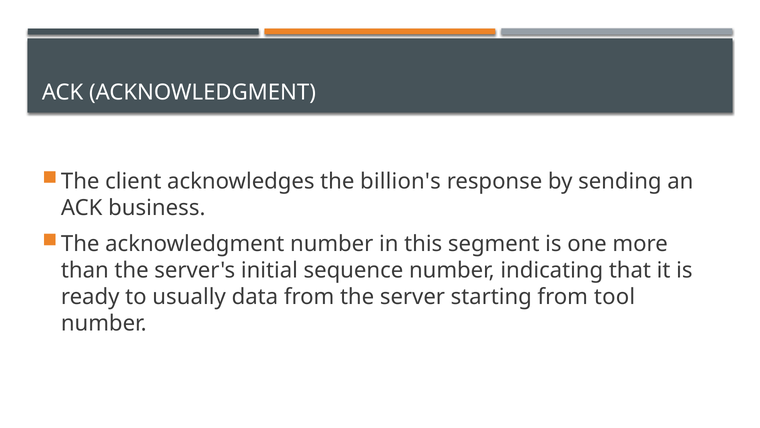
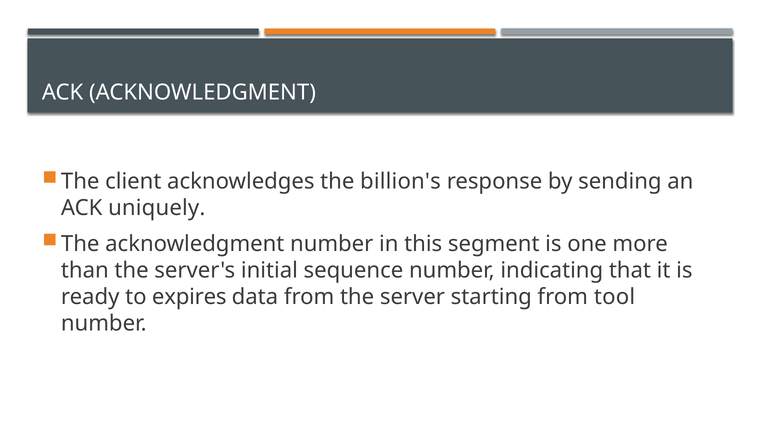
business: business -> uniquely
usually: usually -> expires
